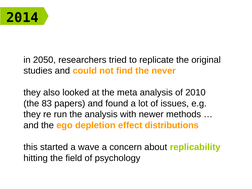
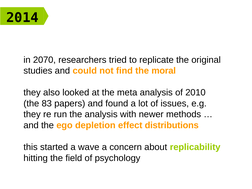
2050: 2050 -> 2070
never: never -> moral
